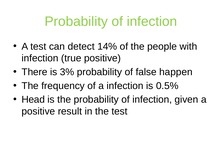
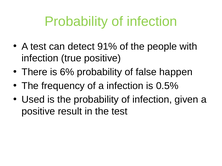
14%: 14% -> 91%
3%: 3% -> 6%
Head: Head -> Used
